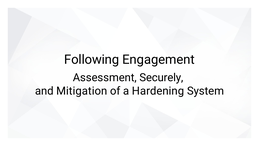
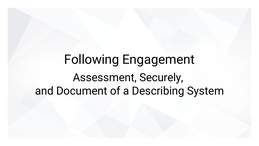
Mitigation: Mitigation -> Document
Hardening: Hardening -> Describing
